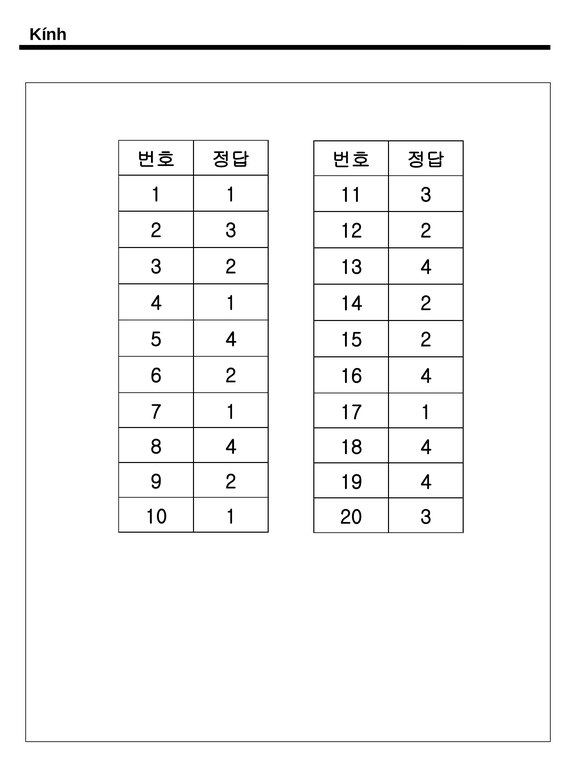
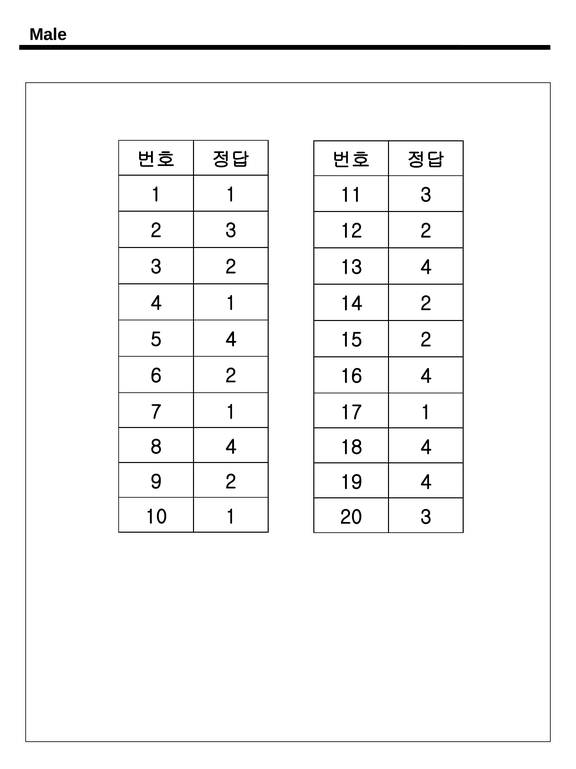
Kính: Kính -> Male
